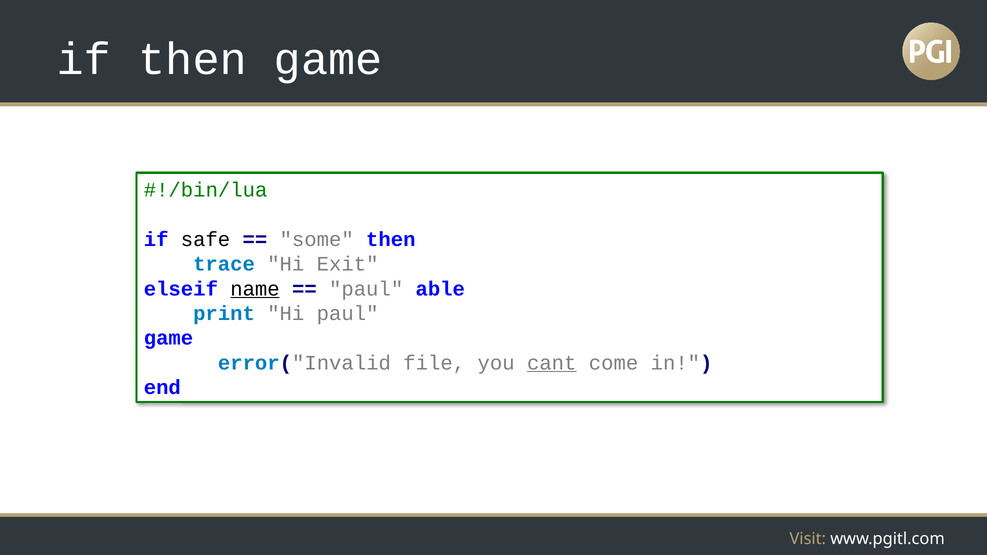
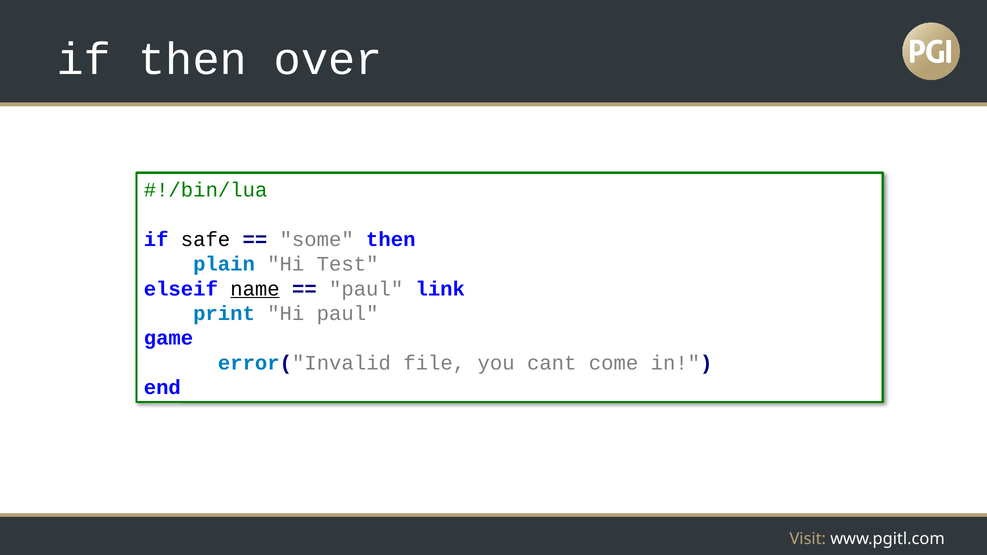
then game: game -> over
trace: trace -> plain
Exit: Exit -> Test
able: able -> link
cant underline: present -> none
